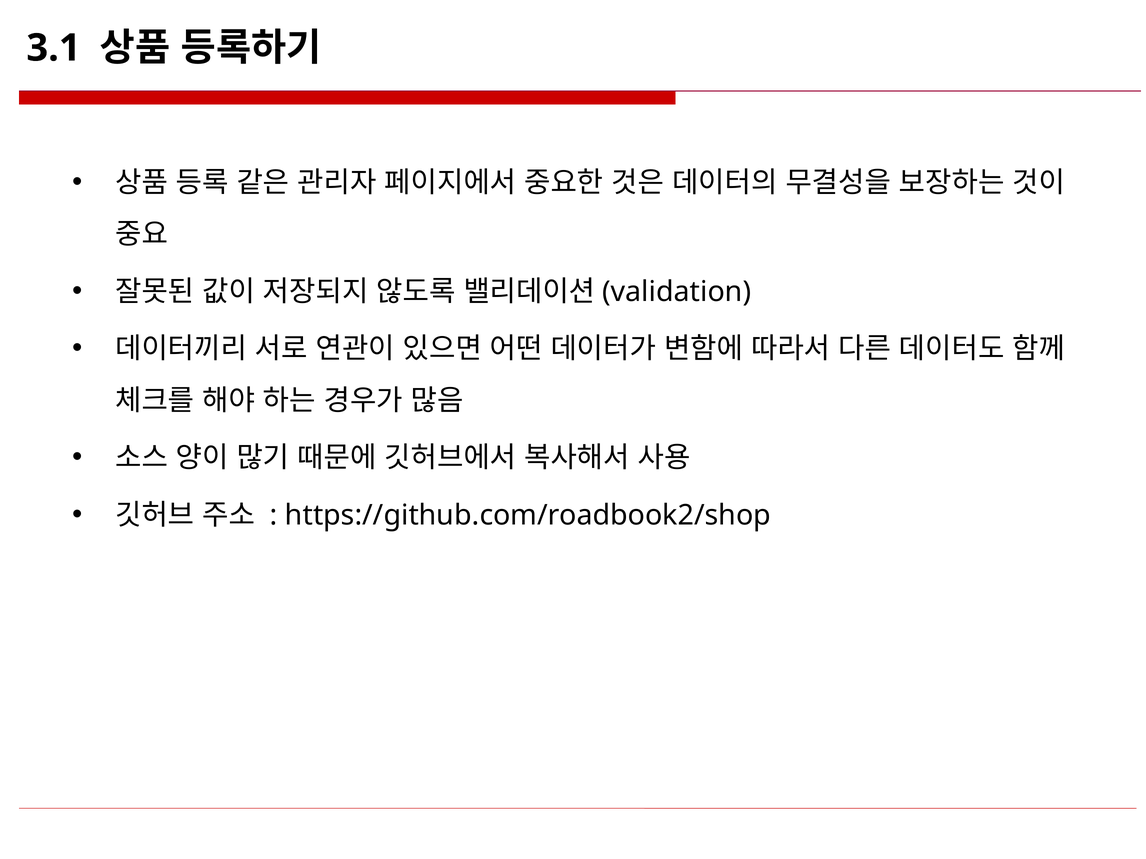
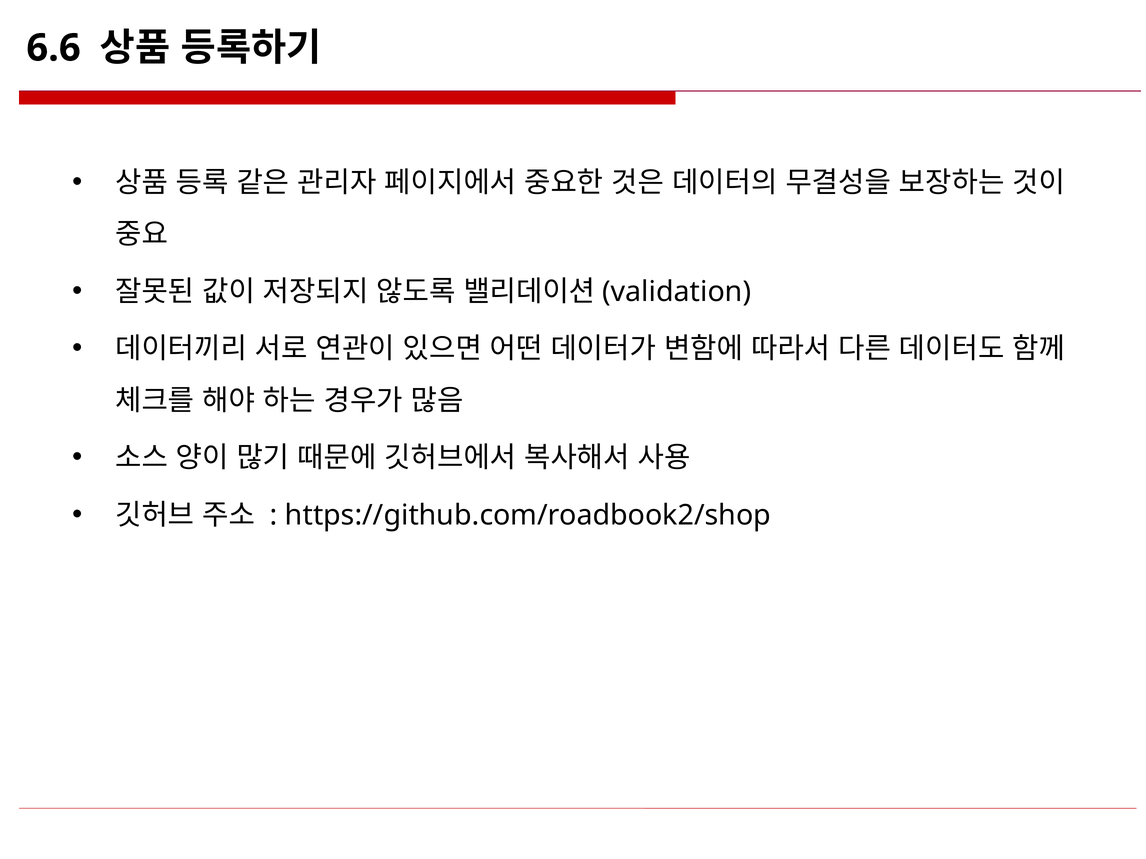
3.1: 3.1 -> 6.6
